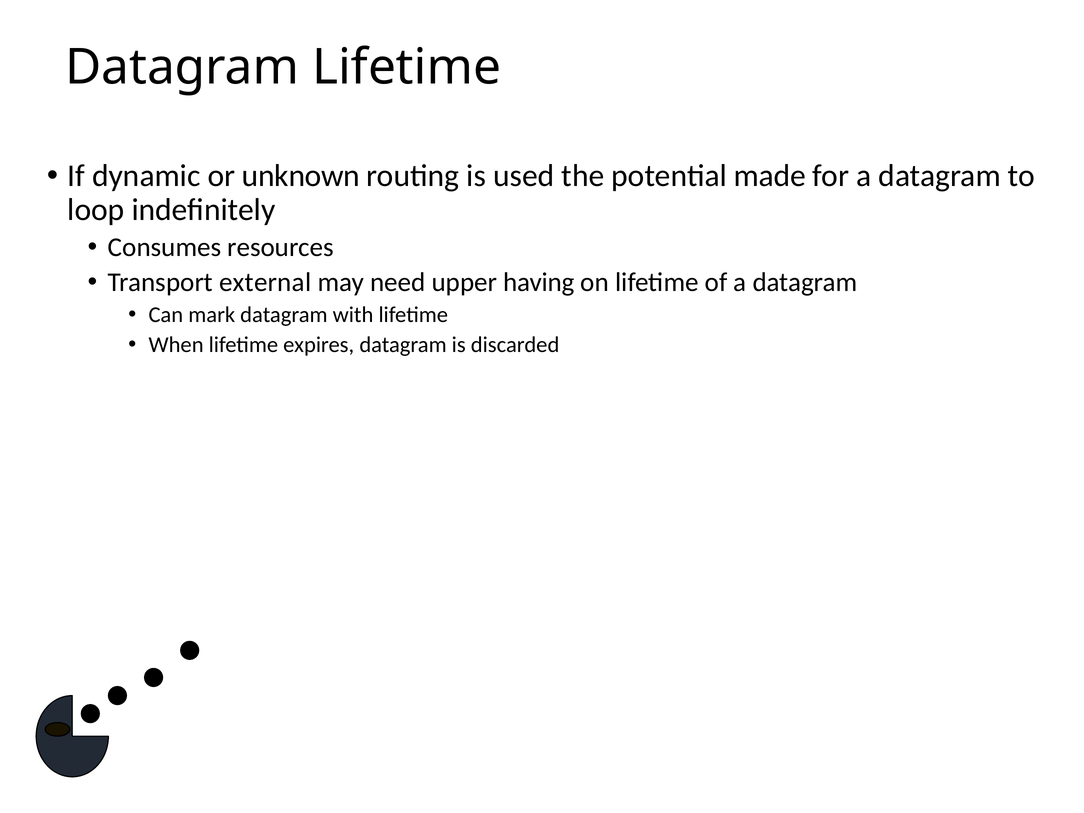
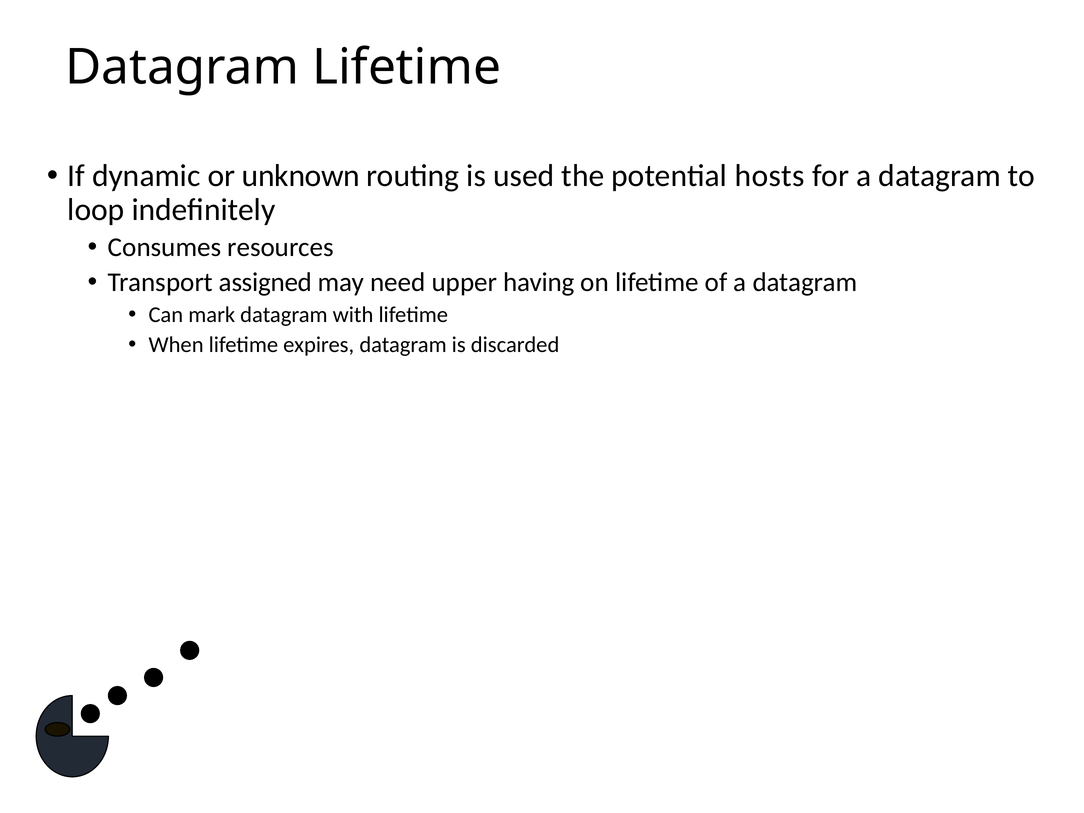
made: made -> hosts
external: external -> assigned
